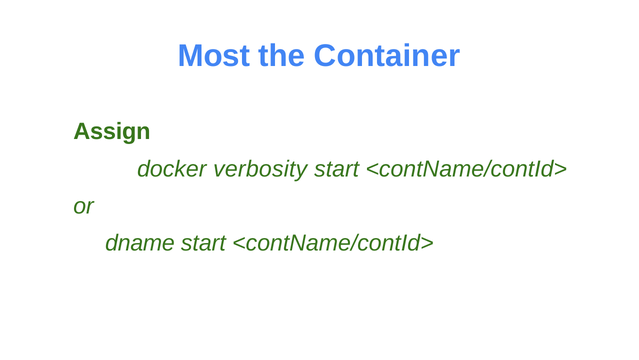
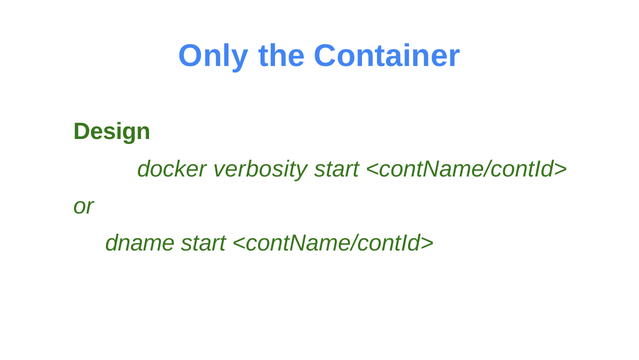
Most: Most -> Only
Assign: Assign -> Design
